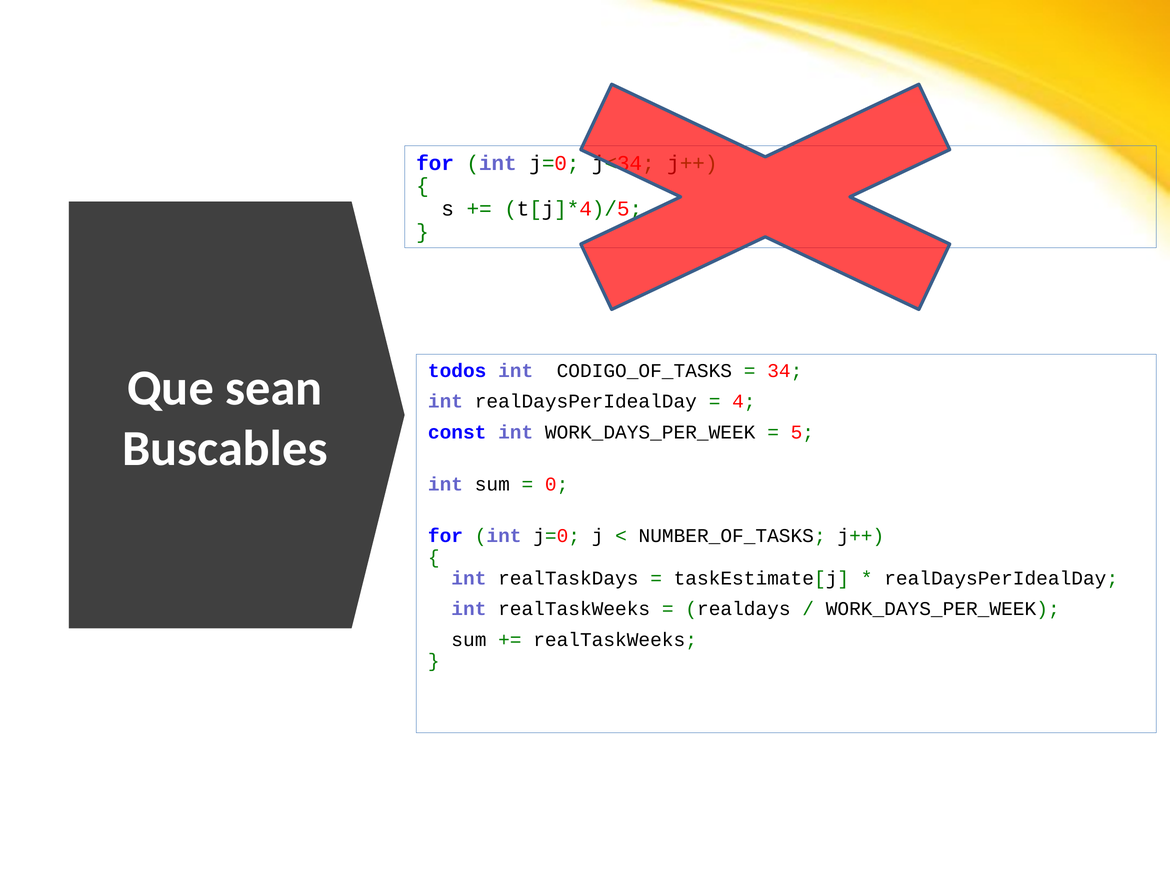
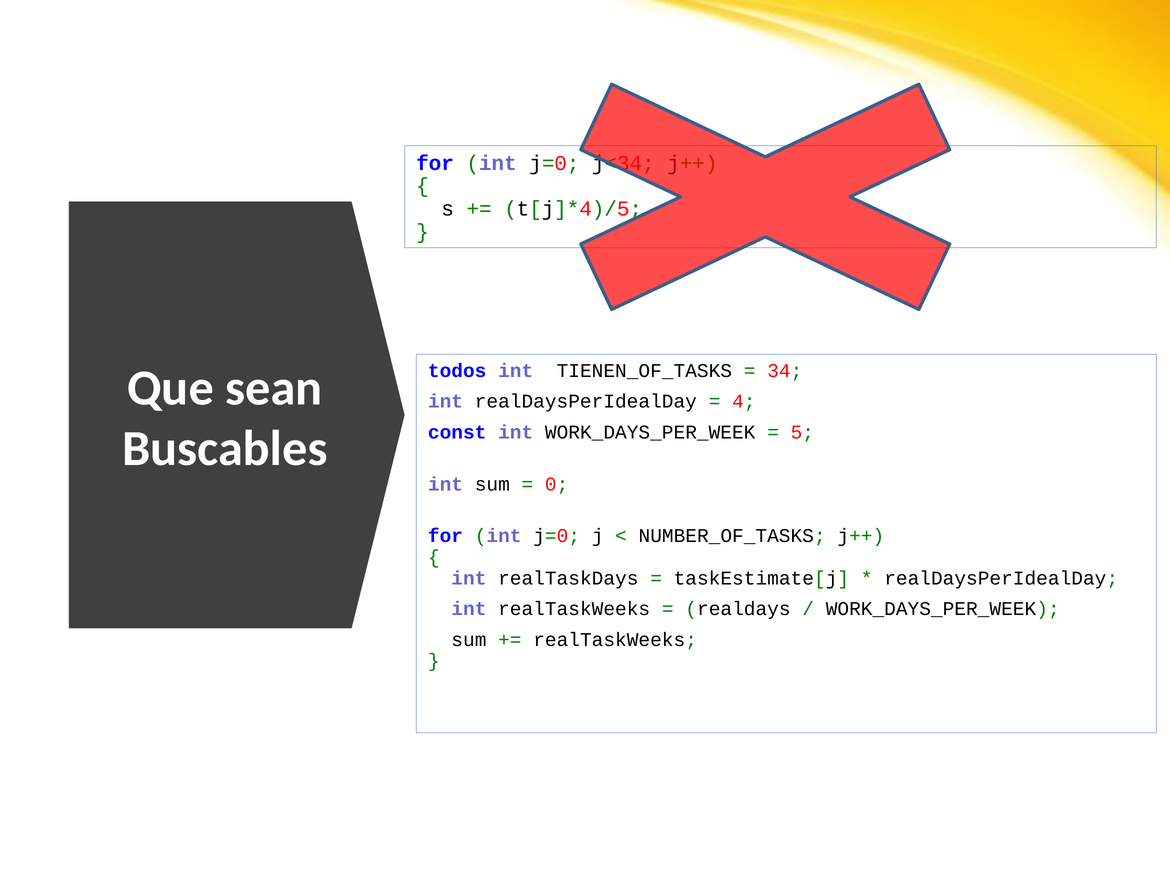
CODIGO_OF_TASKS: CODIGO_OF_TASKS -> TIENEN_OF_TASKS
